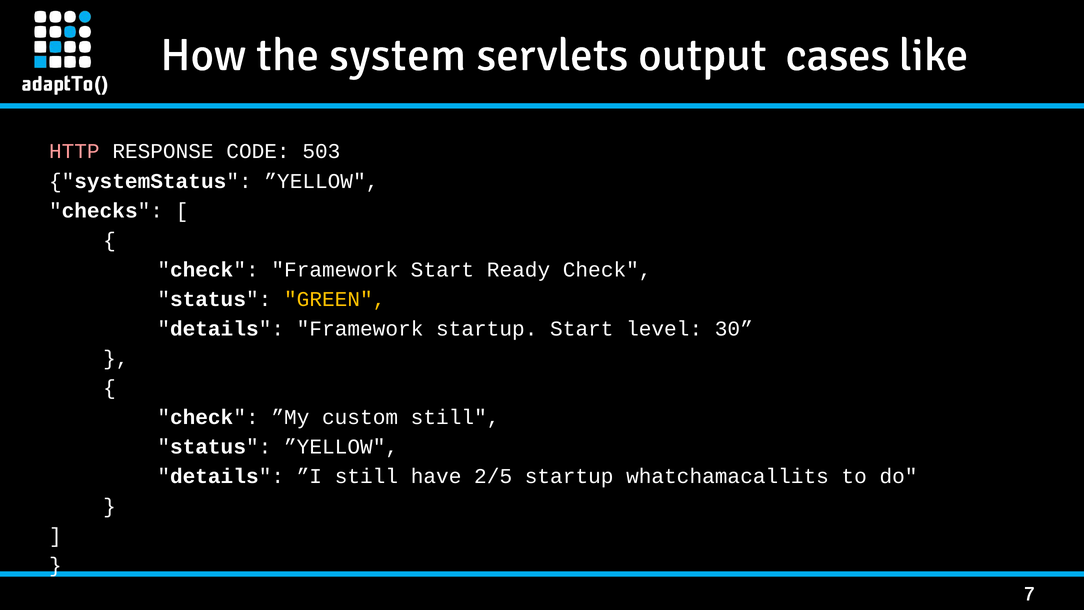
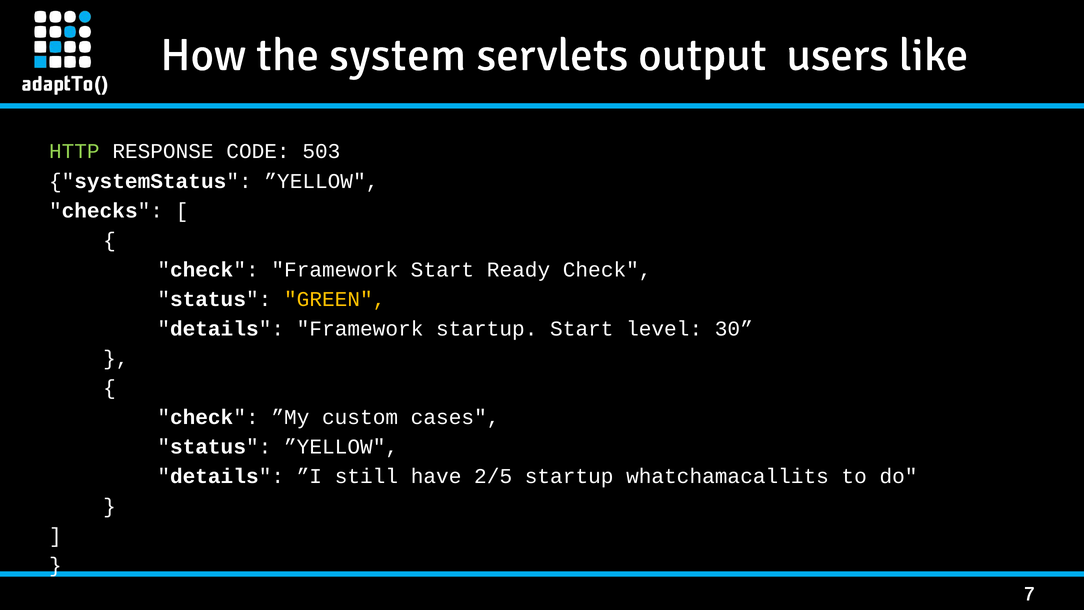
cases: cases -> users
HTTP colour: pink -> light green
custom still: still -> cases
